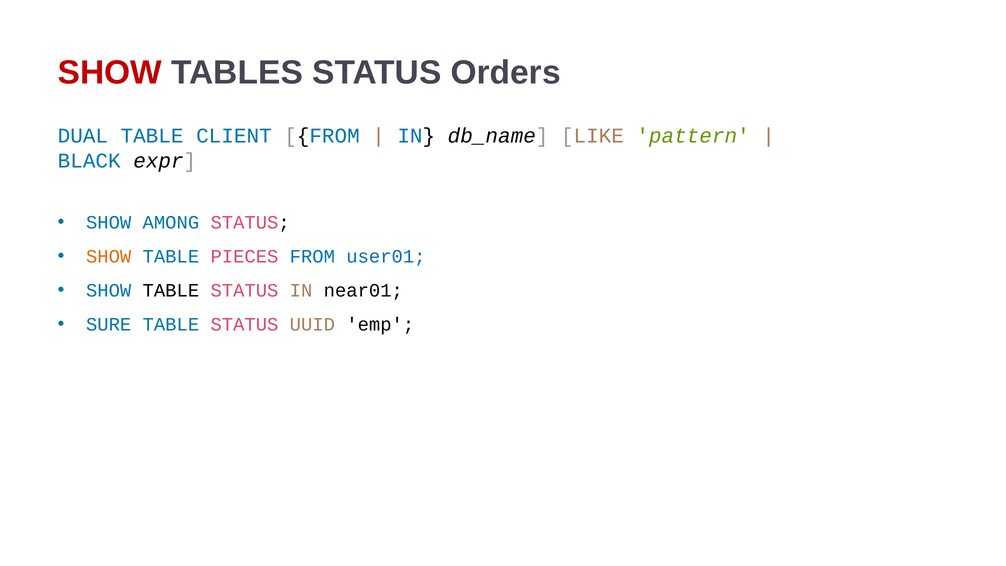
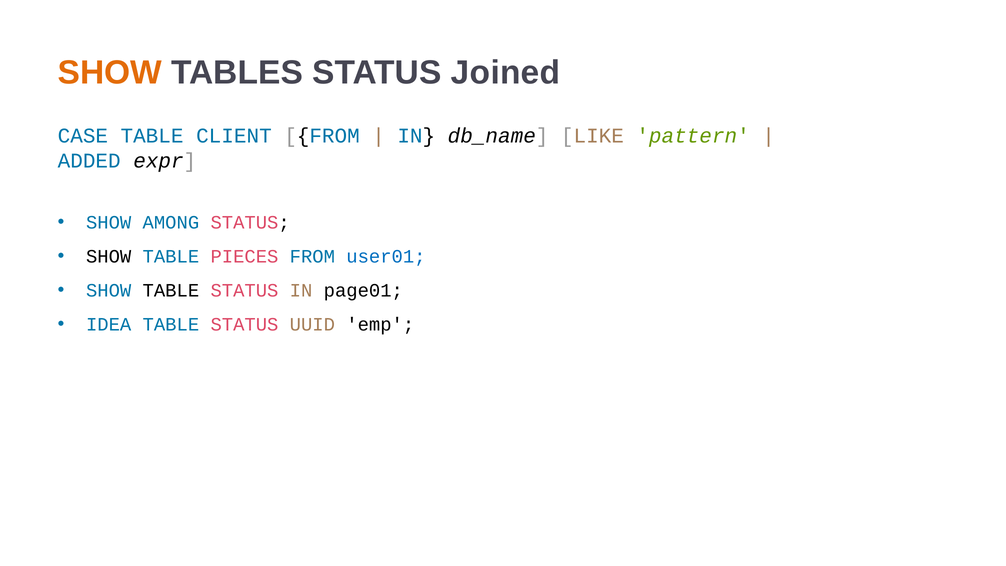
SHOW at (110, 73) colour: red -> orange
Orders: Orders -> Joined
DUAL: DUAL -> CASE
BLACK: BLACK -> ADDED
SHOW at (109, 256) colour: orange -> black
near01: near01 -> page01
SURE: SURE -> IDEA
